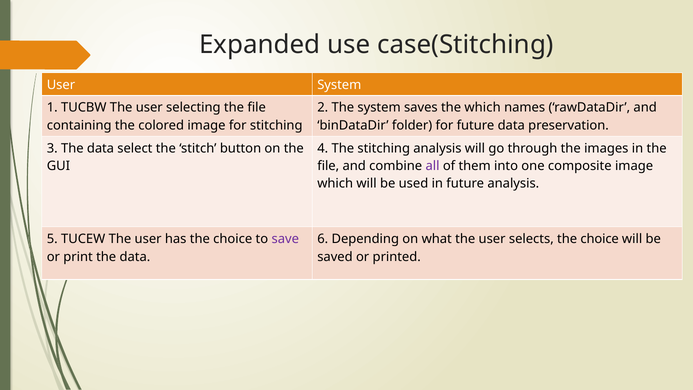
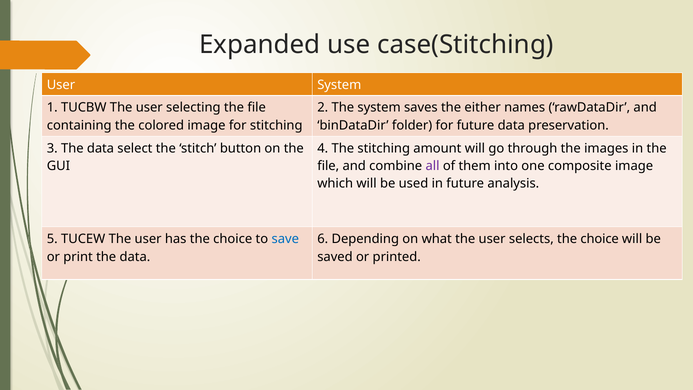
the which: which -> either
stitching analysis: analysis -> amount
save colour: purple -> blue
